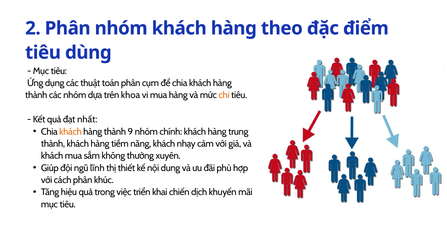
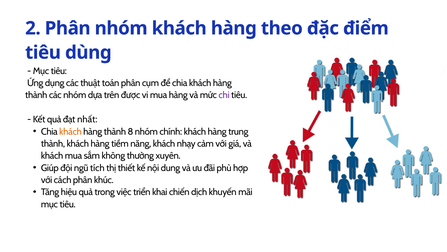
khoa: khoa -> được
chi colour: orange -> purple
9: 9 -> 8
lĩnh: lĩnh -> tích
